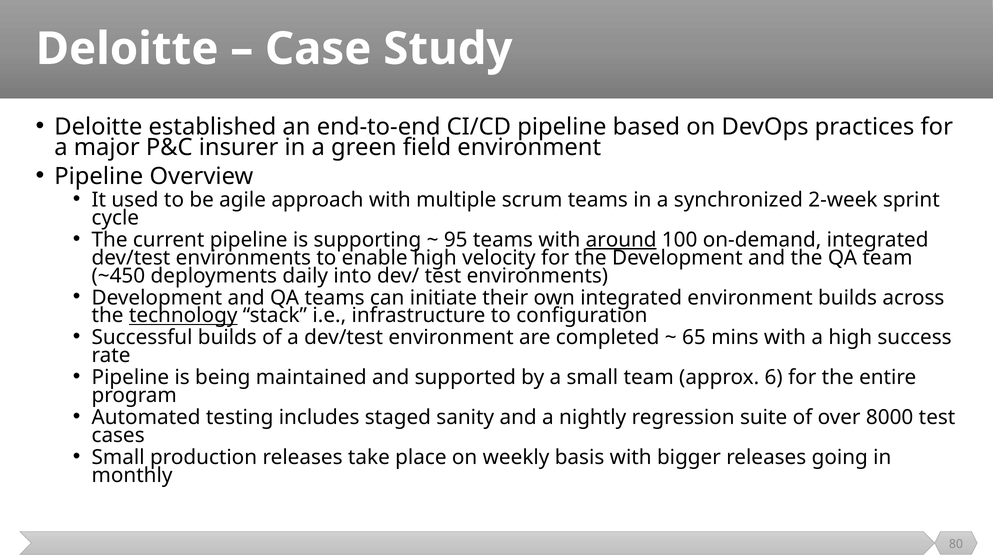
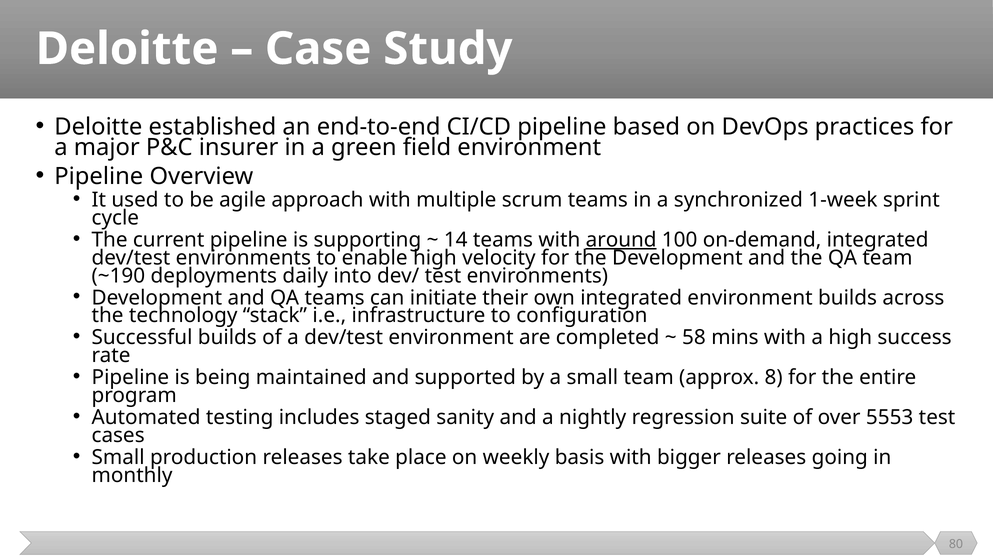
2-week: 2-week -> 1-week
95: 95 -> 14
~450: ~450 -> ~190
technology underline: present -> none
65: 65 -> 58
6: 6 -> 8
8000: 8000 -> 5553
